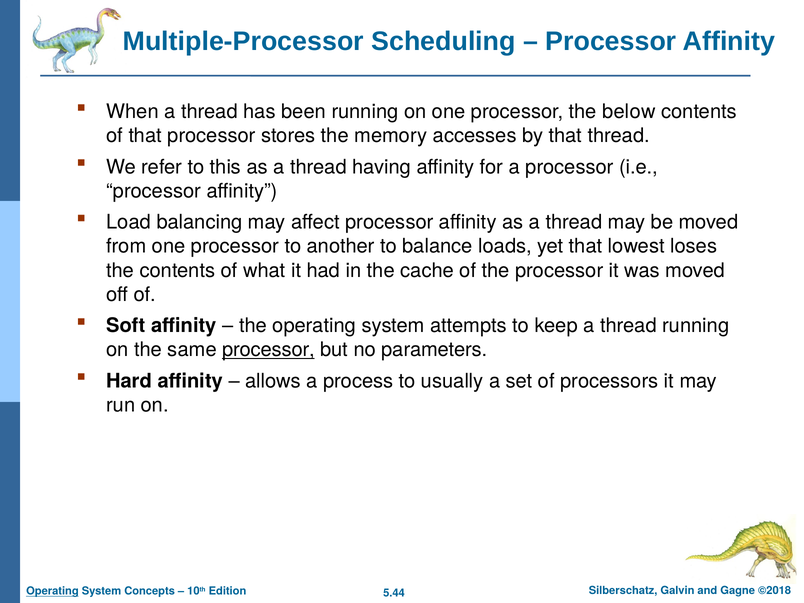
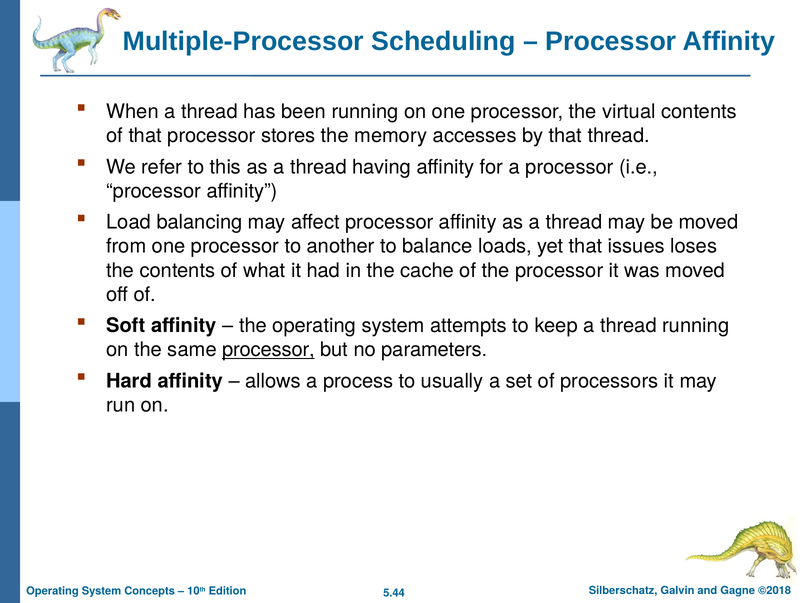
below: below -> virtual
lowest: lowest -> issues
Operating at (52, 591) underline: present -> none
